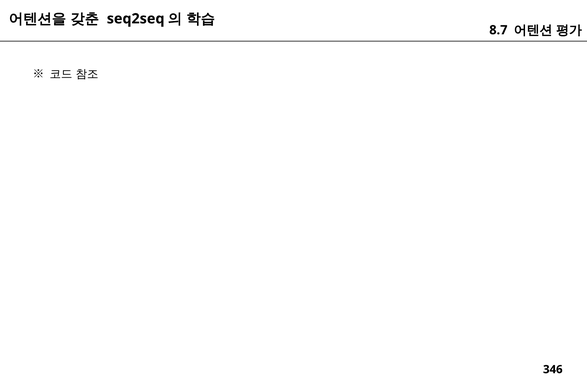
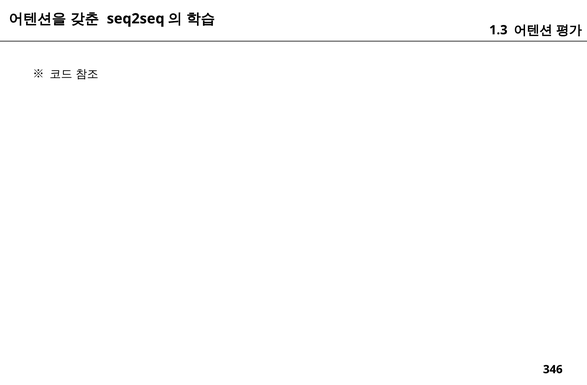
8.7: 8.7 -> 1.3
